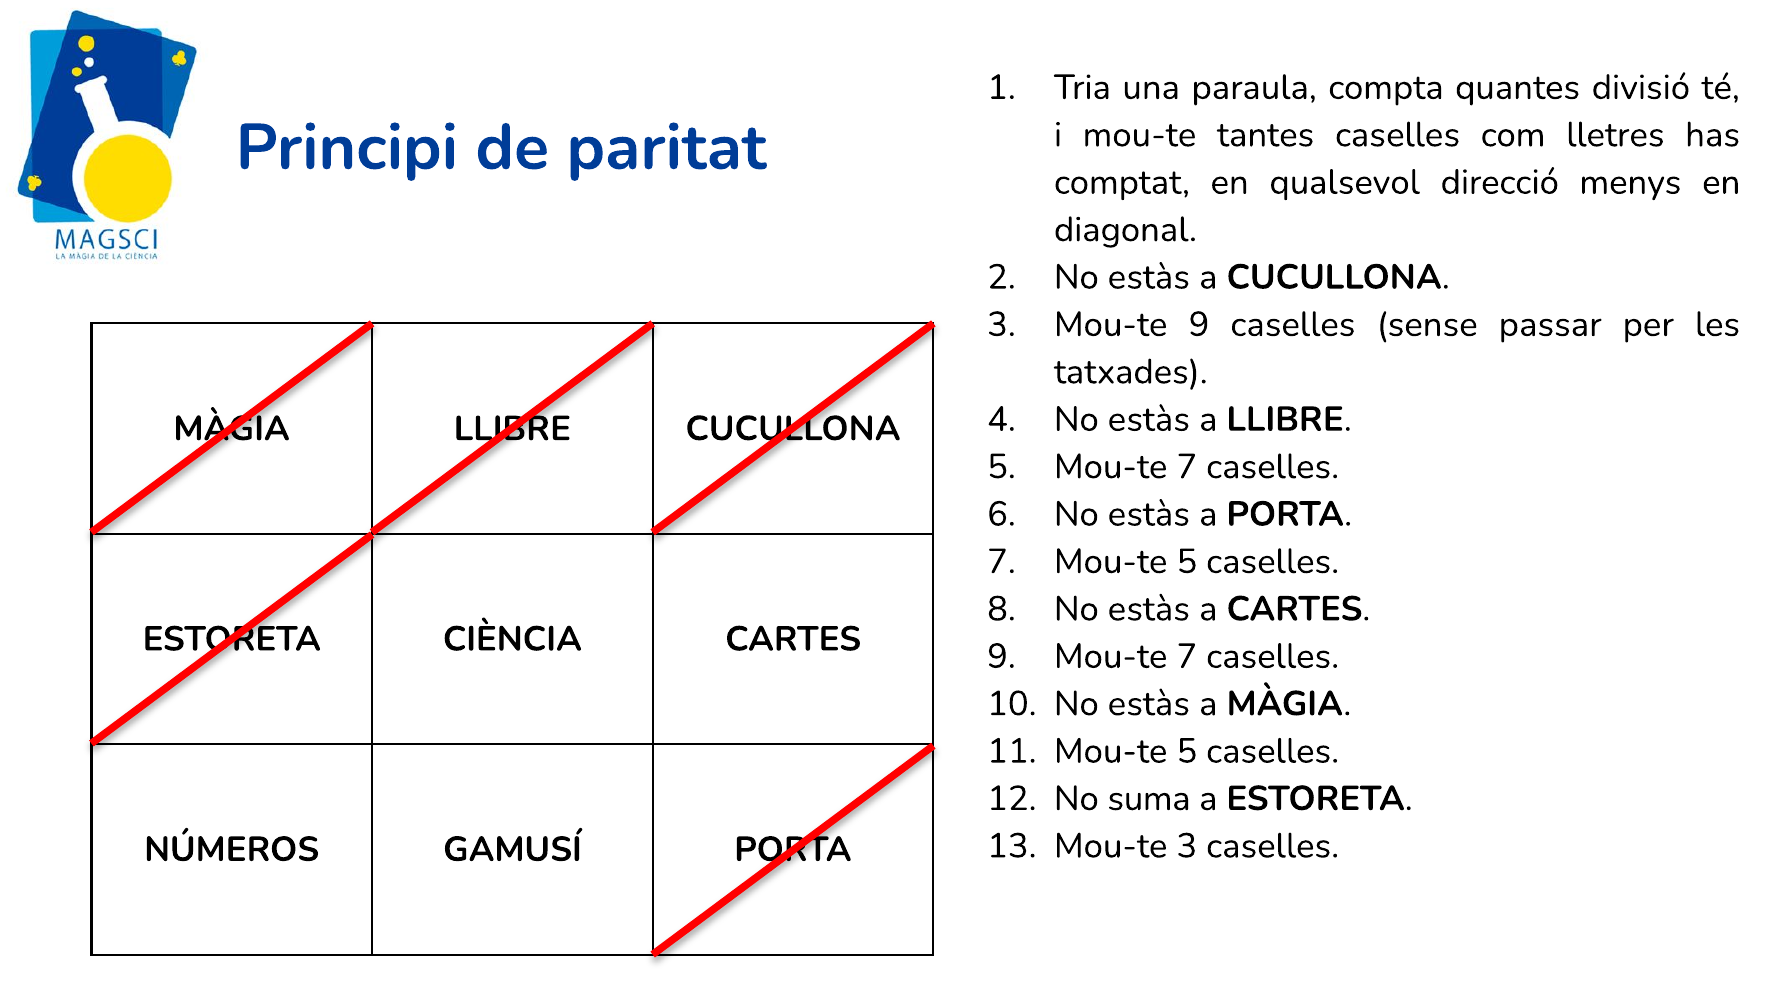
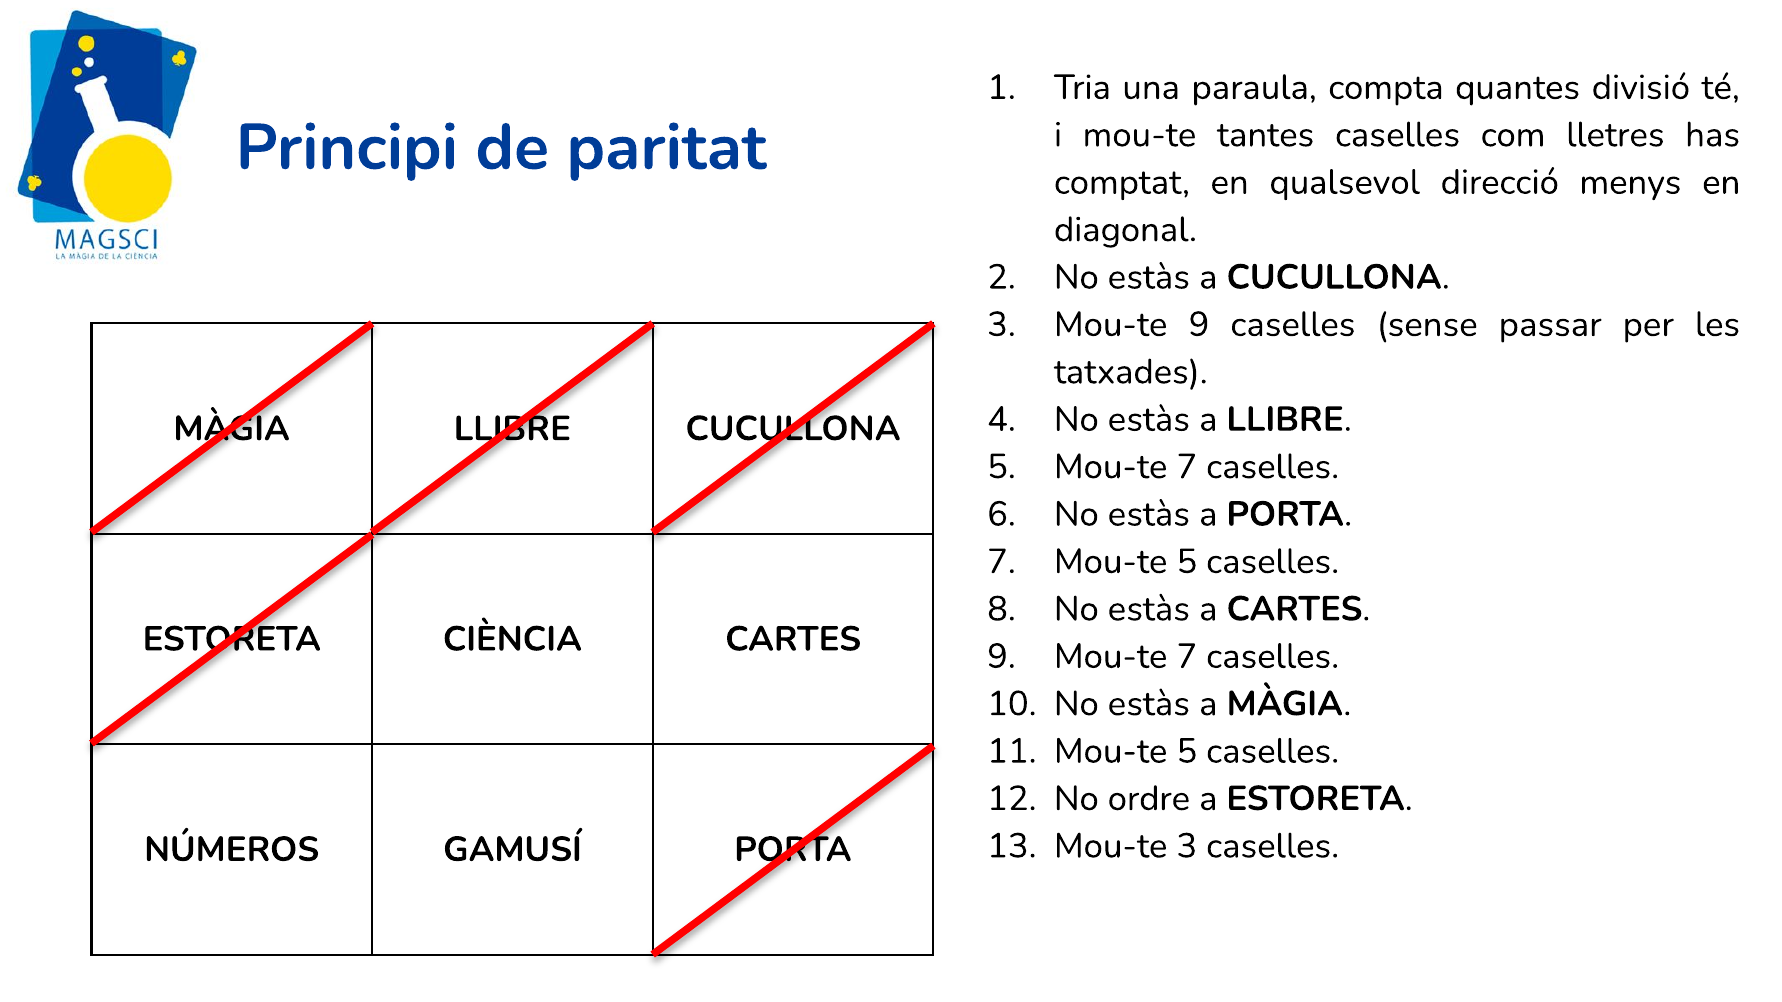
suma: suma -> ordre
